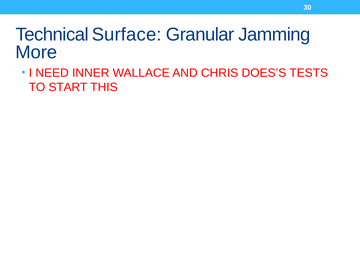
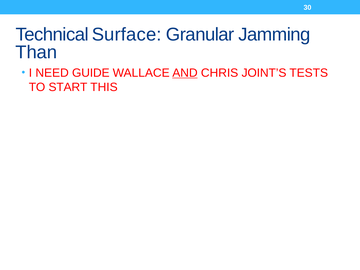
More: More -> Than
INNER: INNER -> GUIDE
AND underline: none -> present
DOES’S: DOES’S -> JOINT’S
